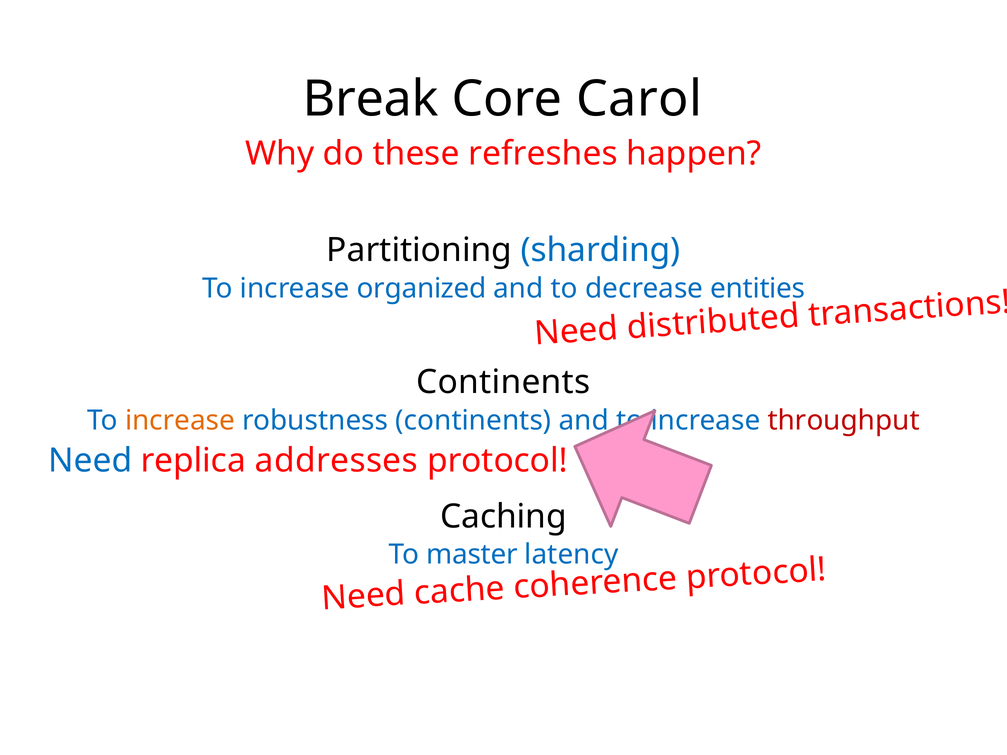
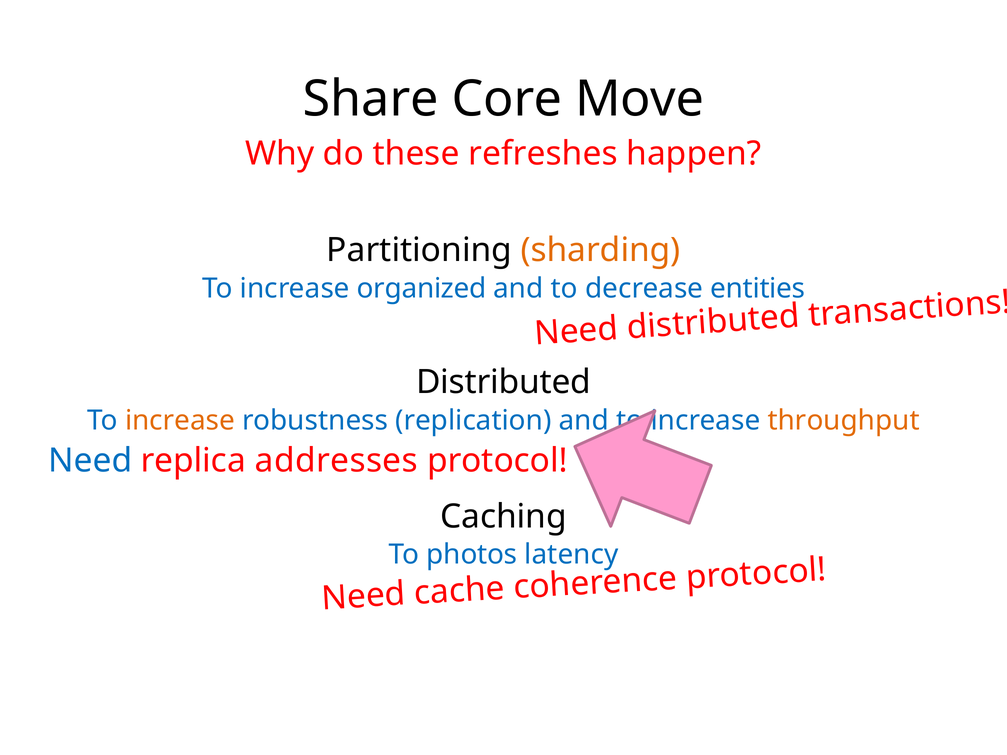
Break: Break -> Share
Carol: Carol -> Move
sharding colour: blue -> orange
Continents at (503, 382): Continents -> Distributed
robustness continents: continents -> replication
throughput colour: red -> orange
master: master -> photos
